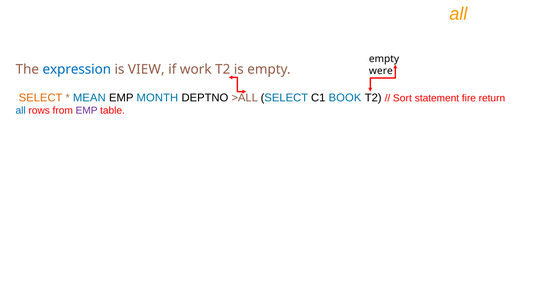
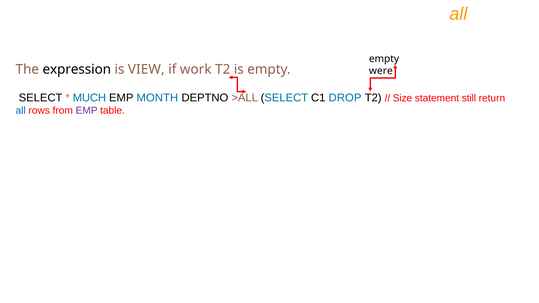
expression colour: blue -> black
SELECT at (41, 98) colour: orange -> black
MEAN: MEAN -> MUCH
BOOK: BOOK -> DROP
Sort: Sort -> Size
fire: fire -> still
